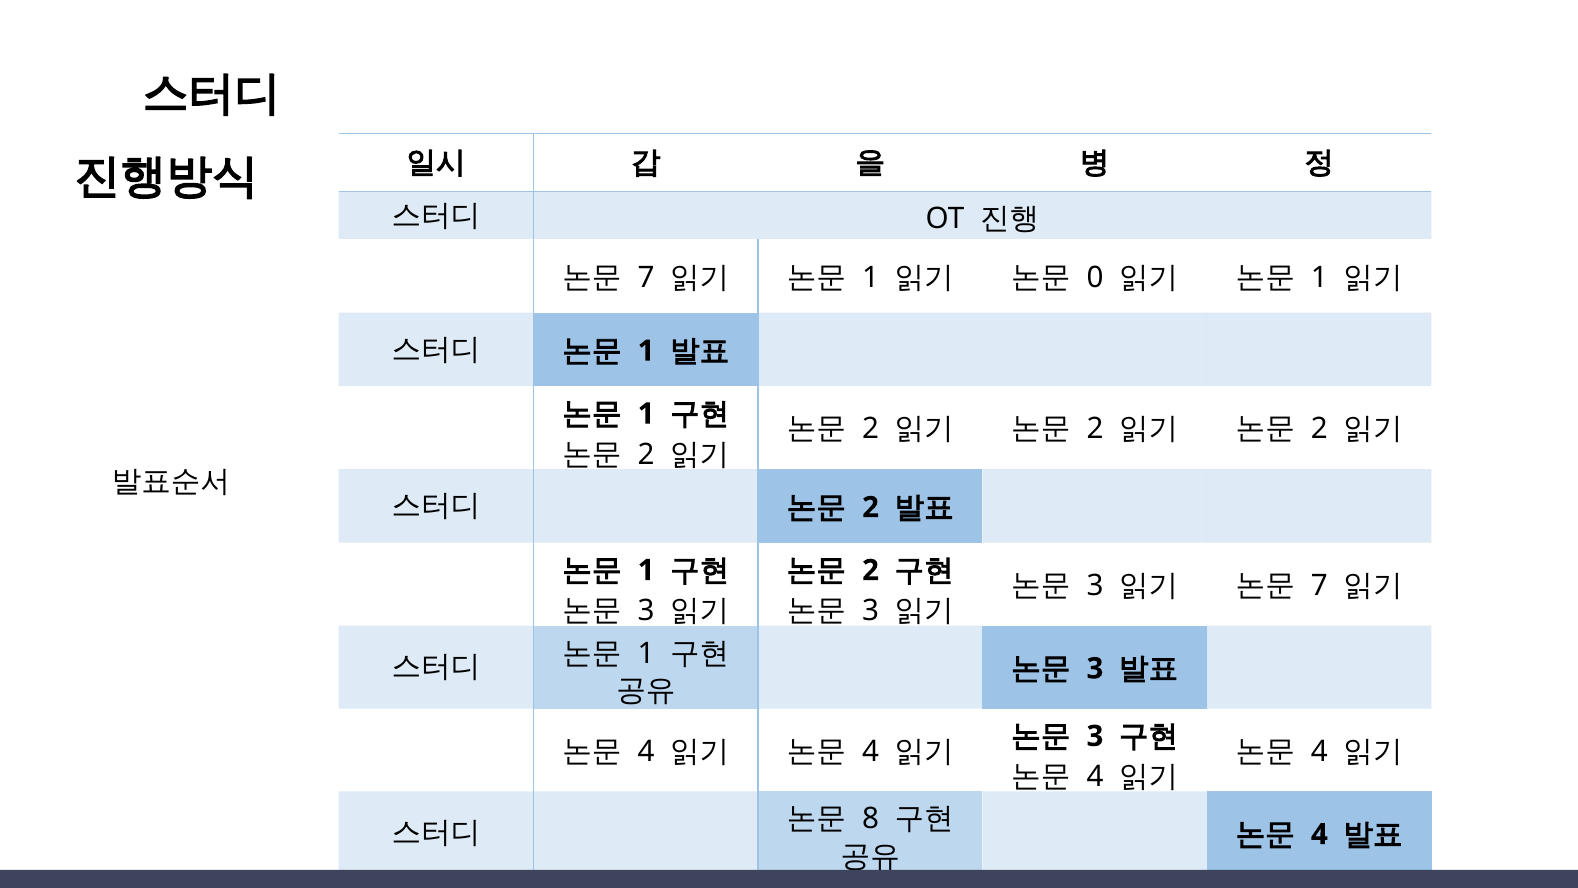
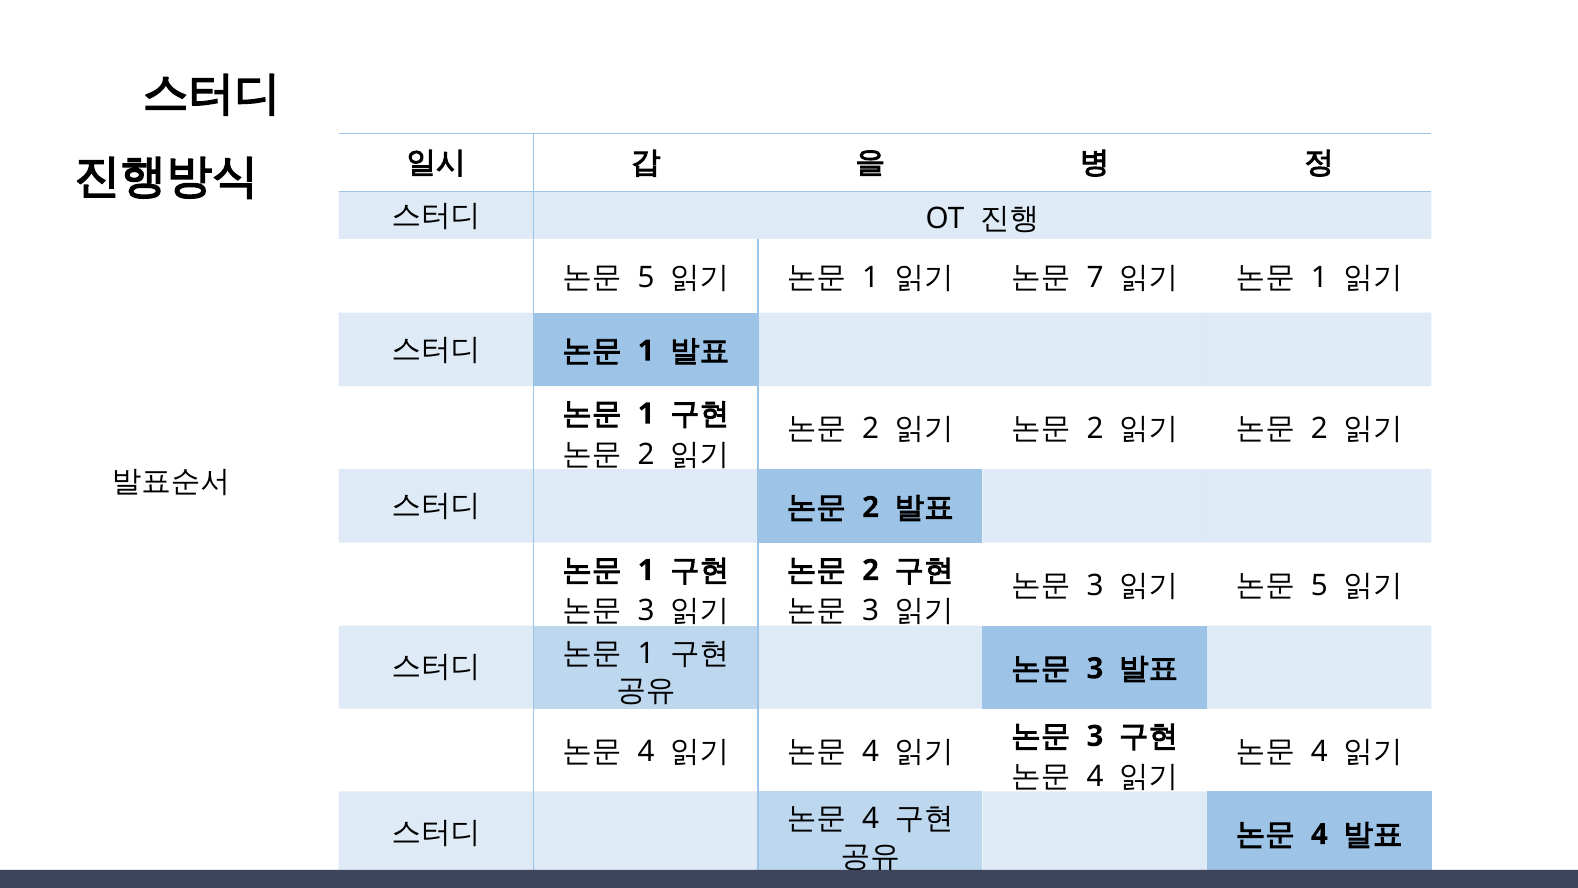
7 at (646, 277): 7 -> 5
0: 0 -> 7
7 at (1319, 585): 7 -> 5
8 at (871, 819): 8 -> 4
